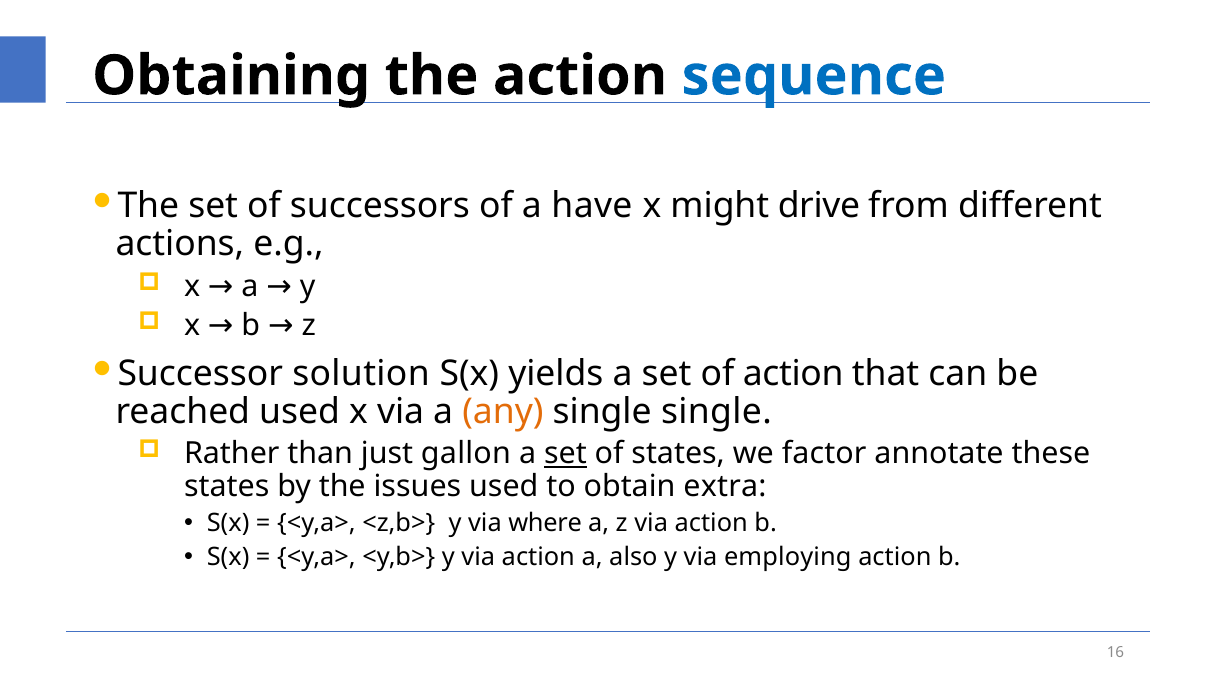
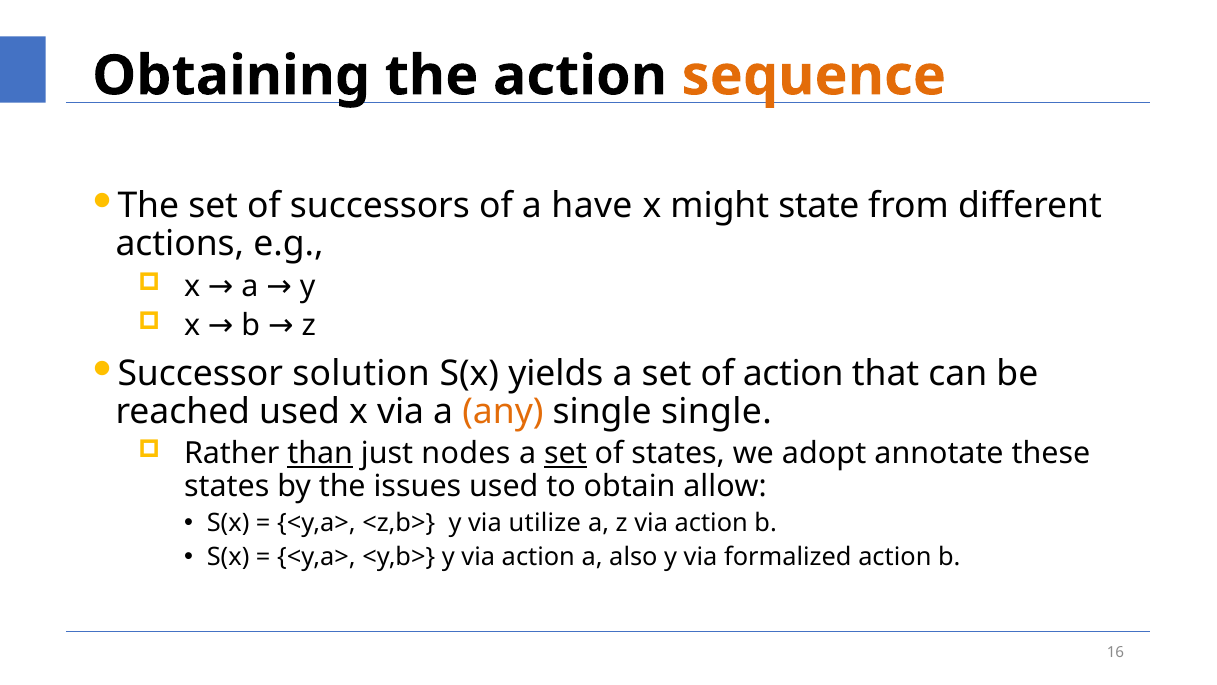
sequence colour: blue -> orange
drive: drive -> state
than underline: none -> present
gallon: gallon -> nodes
factor: factor -> adopt
extra: extra -> allow
where: where -> utilize
employing: employing -> formalized
